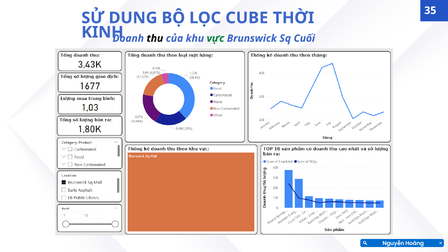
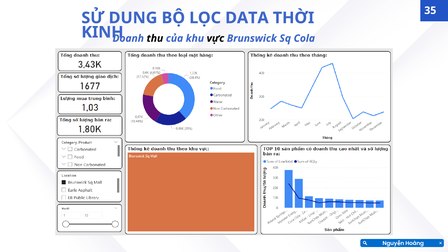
CUBE: CUBE -> DATA
vực colour: green -> black
Cuối: Cuối -> Cola
